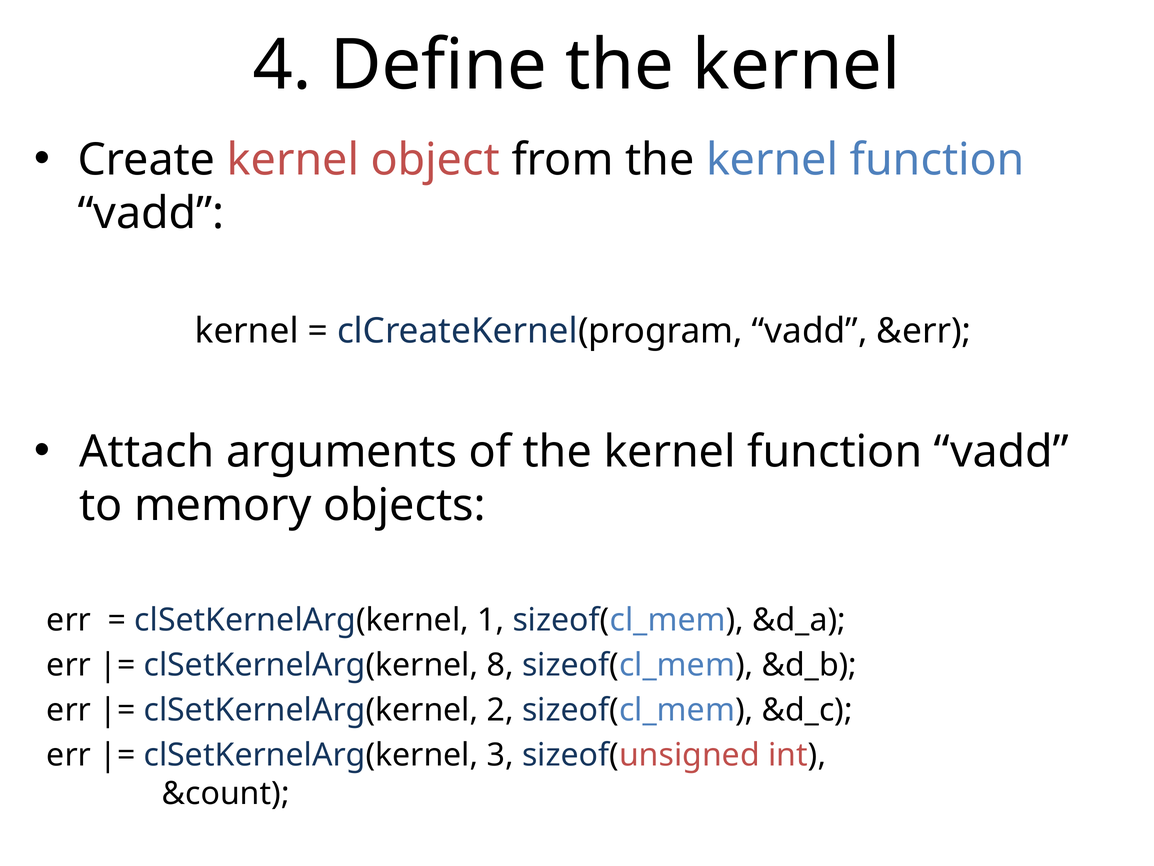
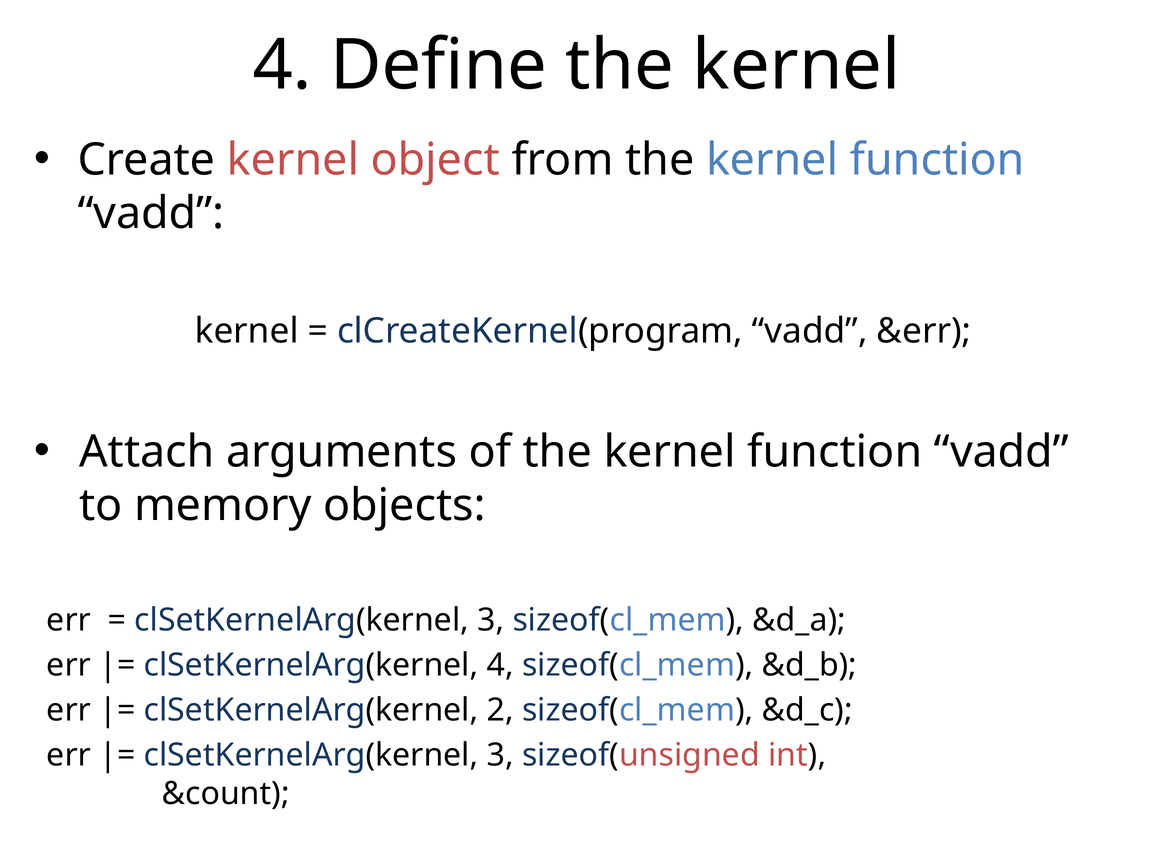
1 at (491, 620): 1 -> 3
clSetKernelArg(kernel 8: 8 -> 4
